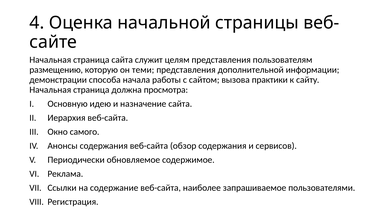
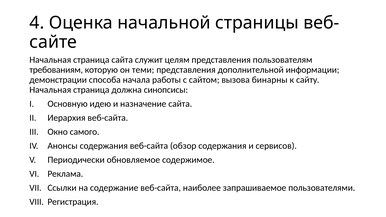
размещению: размещению -> требованиям
практики: практики -> бинарны
просмотра: просмотра -> синопсисы
